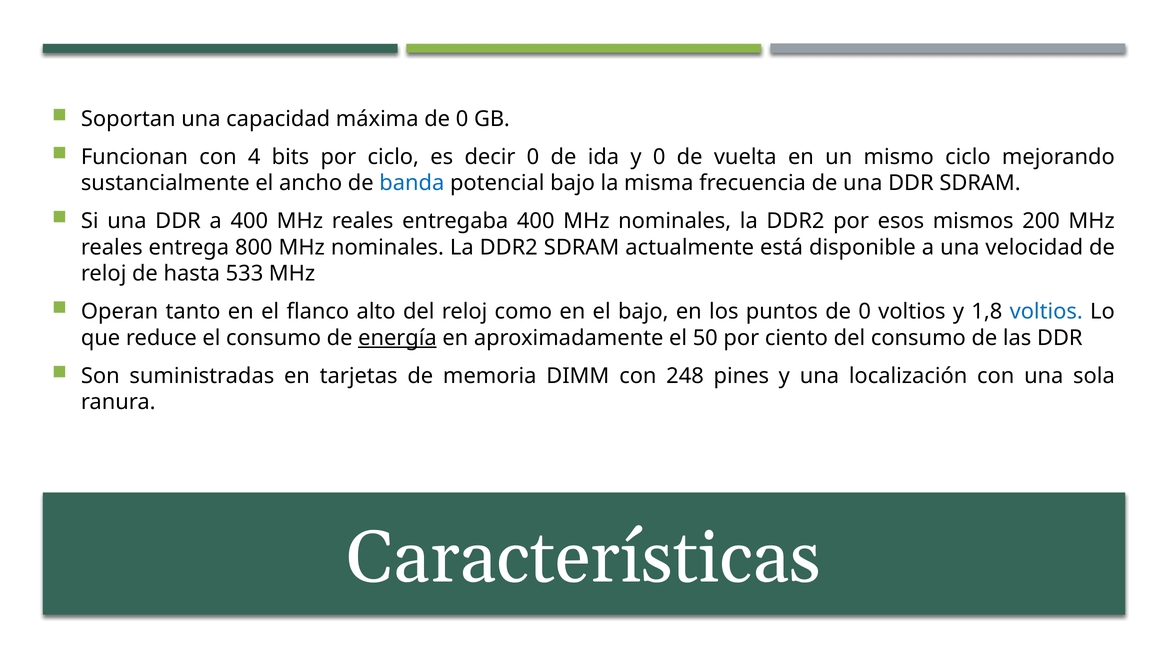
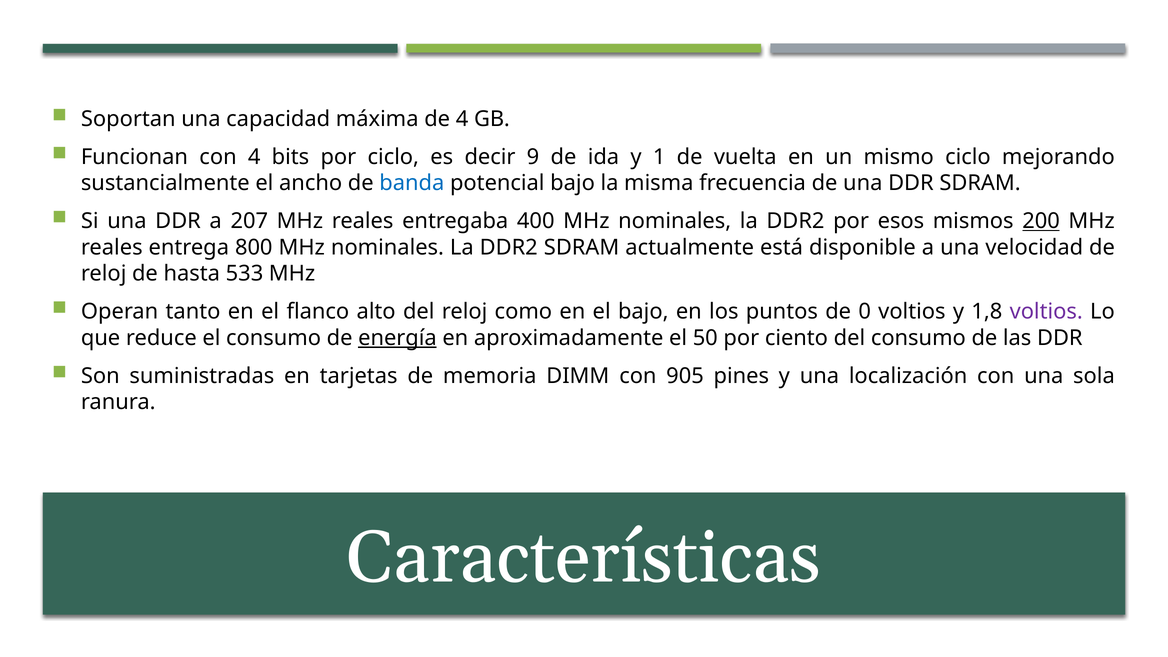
máxima de 0: 0 -> 4
decir 0: 0 -> 9
y 0: 0 -> 1
a 400: 400 -> 207
200 underline: none -> present
voltios at (1046, 312) colour: blue -> purple
248: 248 -> 905
